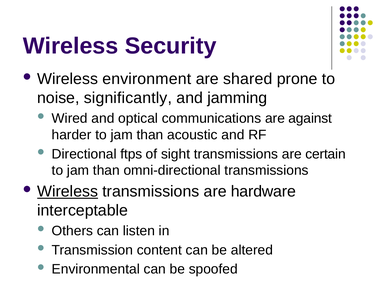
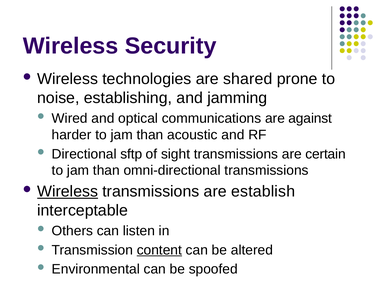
environment: environment -> technologies
significantly: significantly -> establishing
ftps: ftps -> sftp
hardware: hardware -> establish
content underline: none -> present
